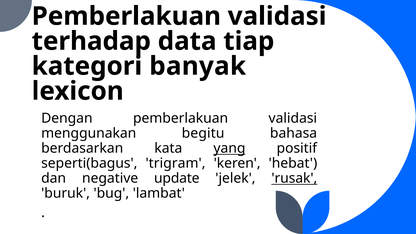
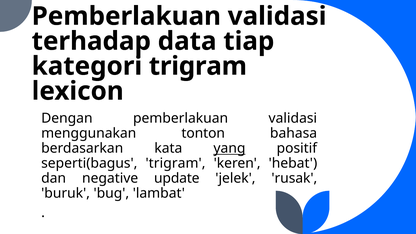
kategori banyak: banyak -> trigram
begitu: begitu -> tonton
rusak underline: present -> none
